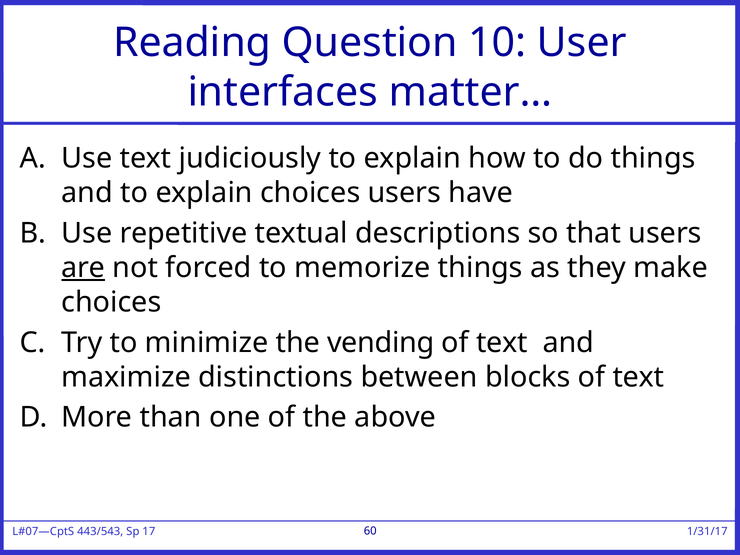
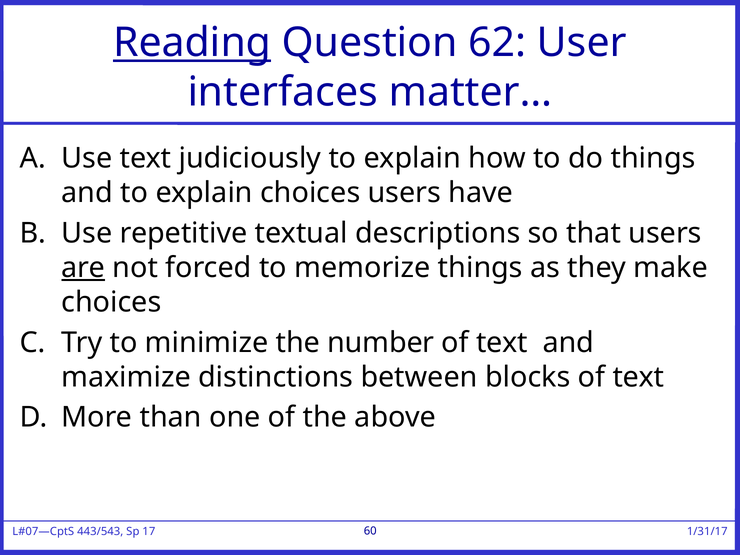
Reading underline: none -> present
10: 10 -> 62
vending: vending -> number
